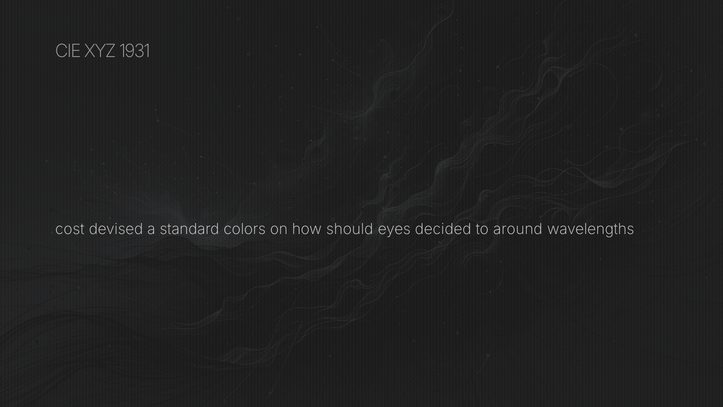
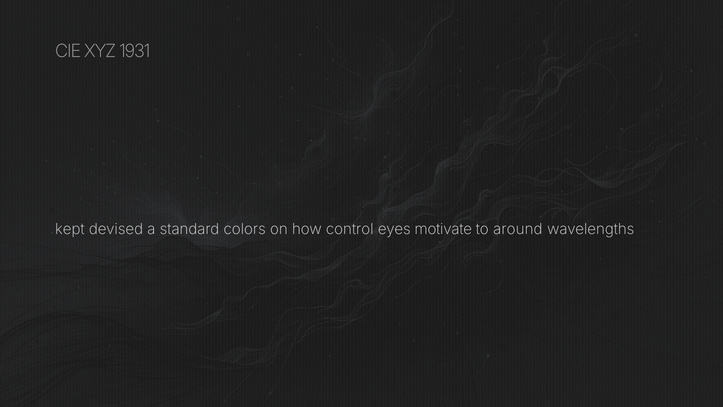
cost: cost -> kept
should: should -> control
decided: decided -> motivate
